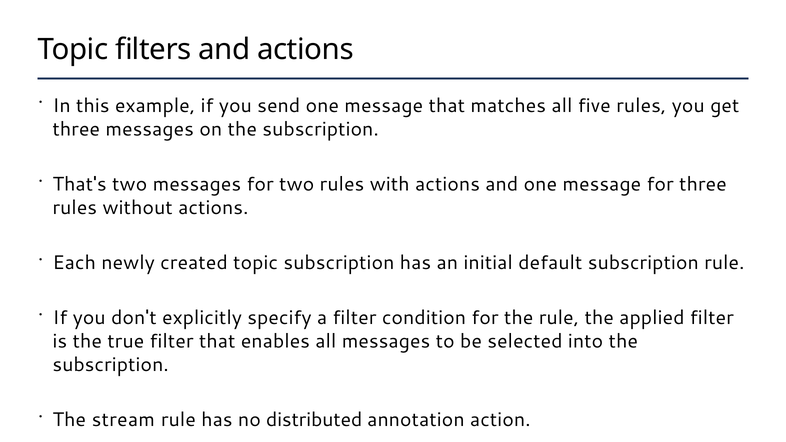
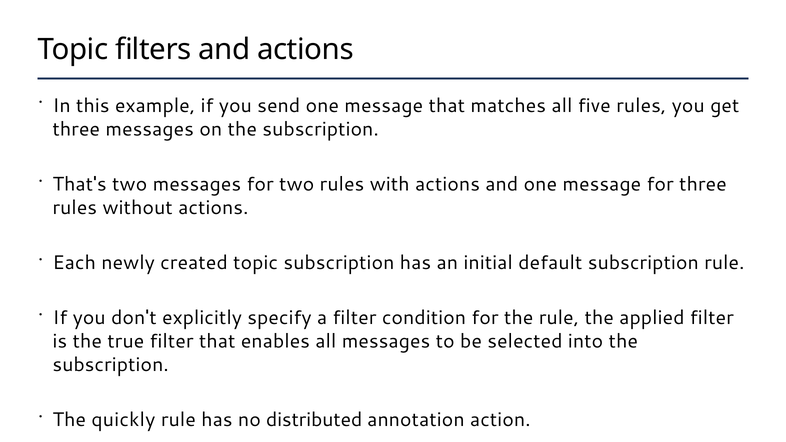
stream: stream -> quickly
